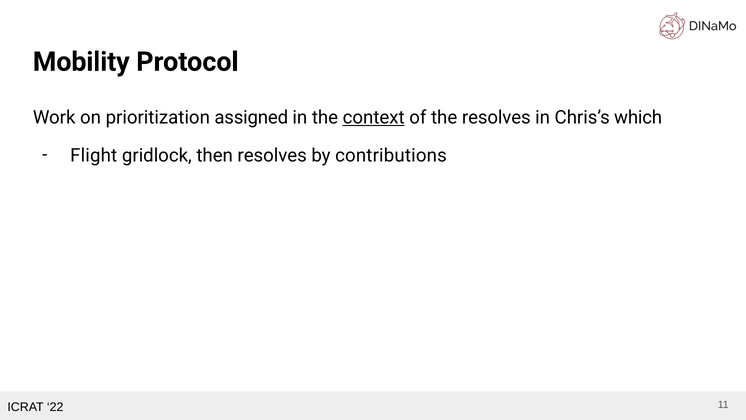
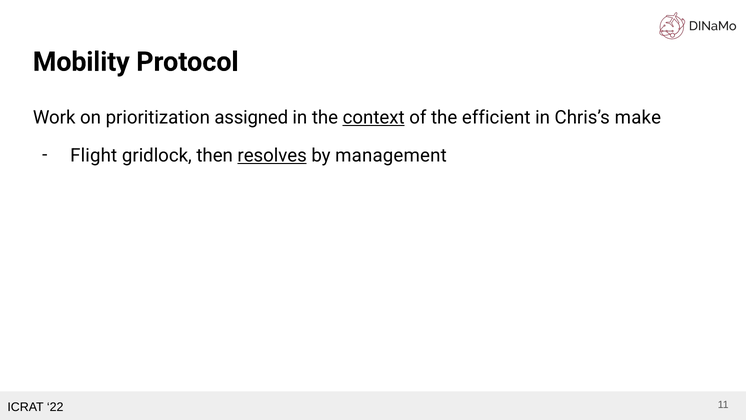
the resolves: resolves -> efficient
which: which -> make
resolves at (272, 155) underline: none -> present
contributions: contributions -> management
